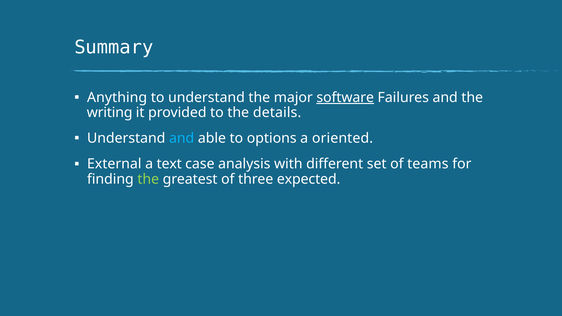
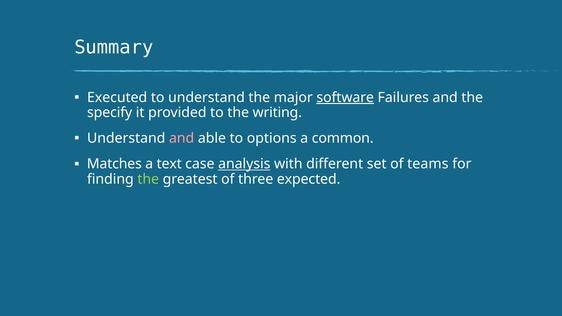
Anything: Anything -> Executed
writing: writing -> specify
details: details -> writing
and at (182, 138) colour: light blue -> pink
oriented: oriented -> common
External: External -> Matches
analysis underline: none -> present
